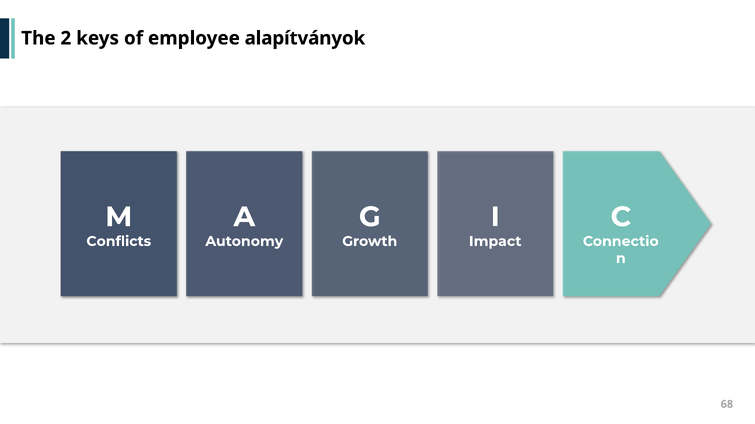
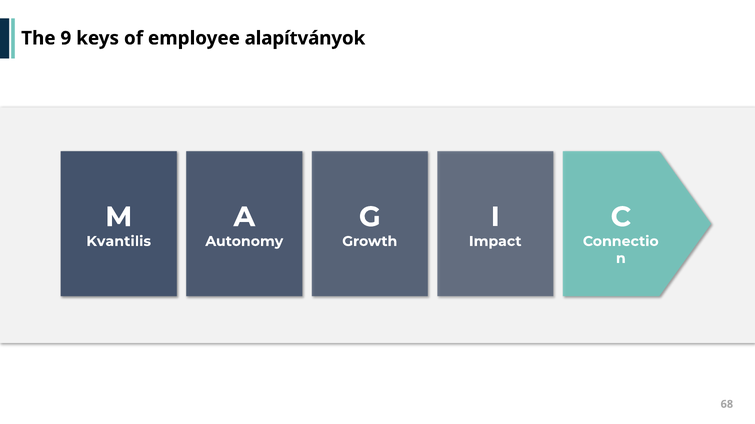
2: 2 -> 9
Conflicts: Conflicts -> Kvantilis
